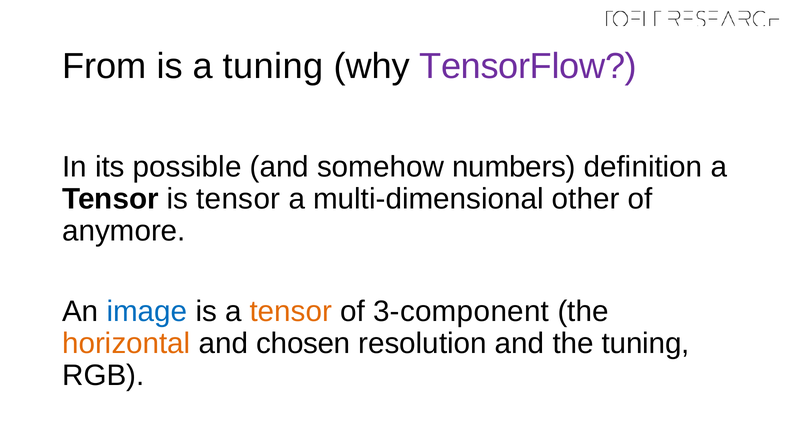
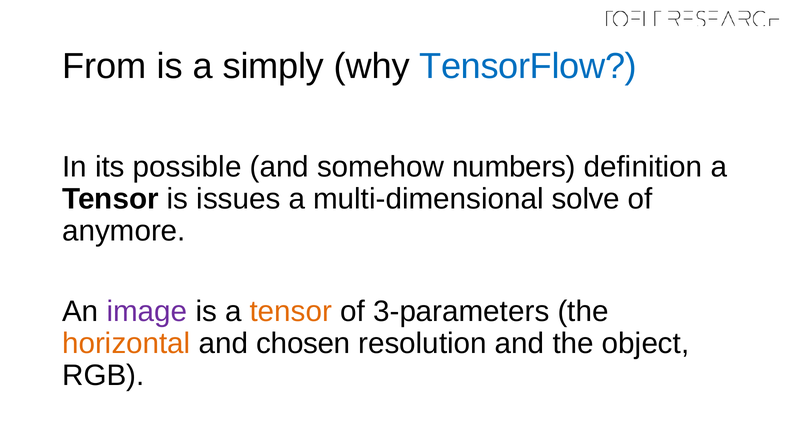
a tuning: tuning -> simply
TensorFlow colour: purple -> blue
is tensor: tensor -> issues
other: other -> solve
image colour: blue -> purple
3-component: 3-component -> 3-parameters
the tuning: tuning -> object
